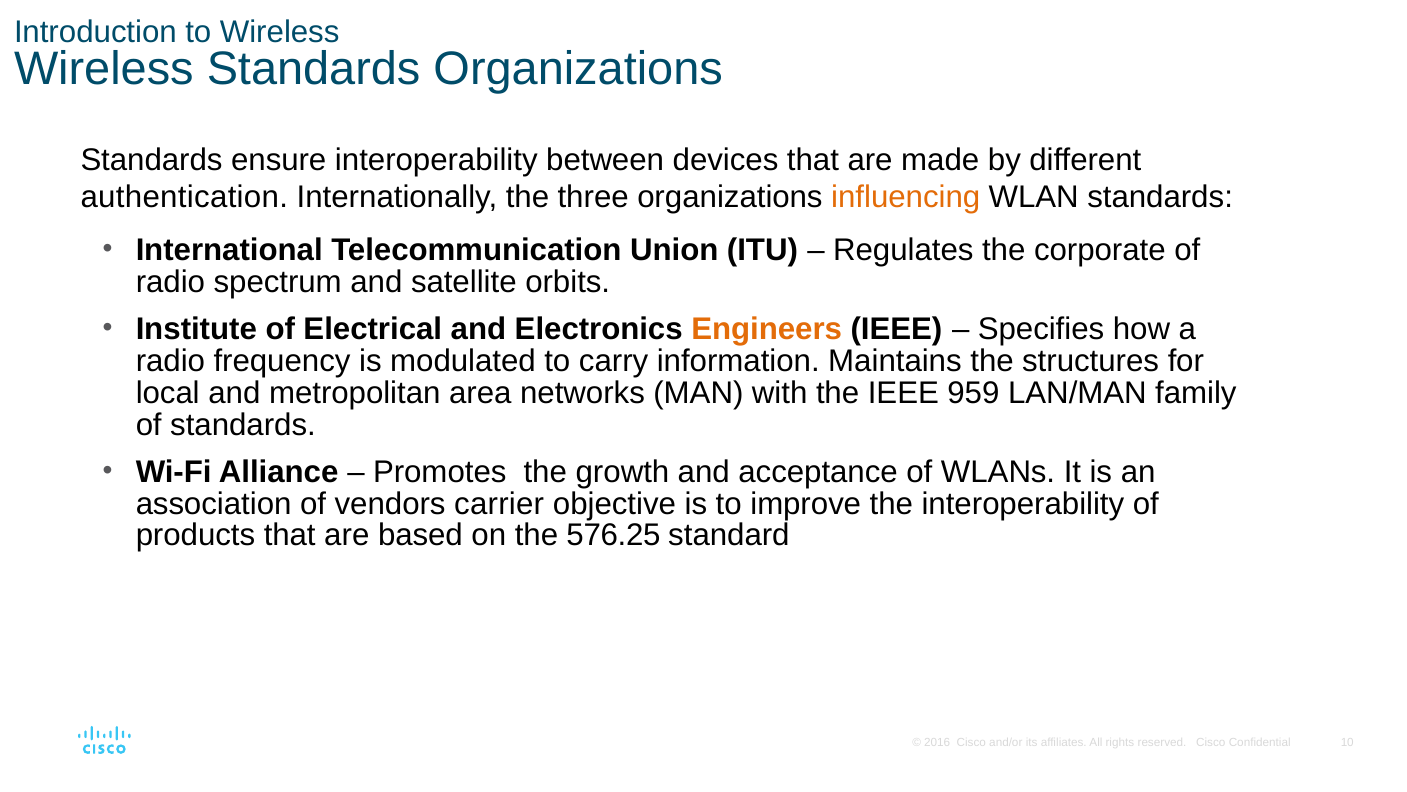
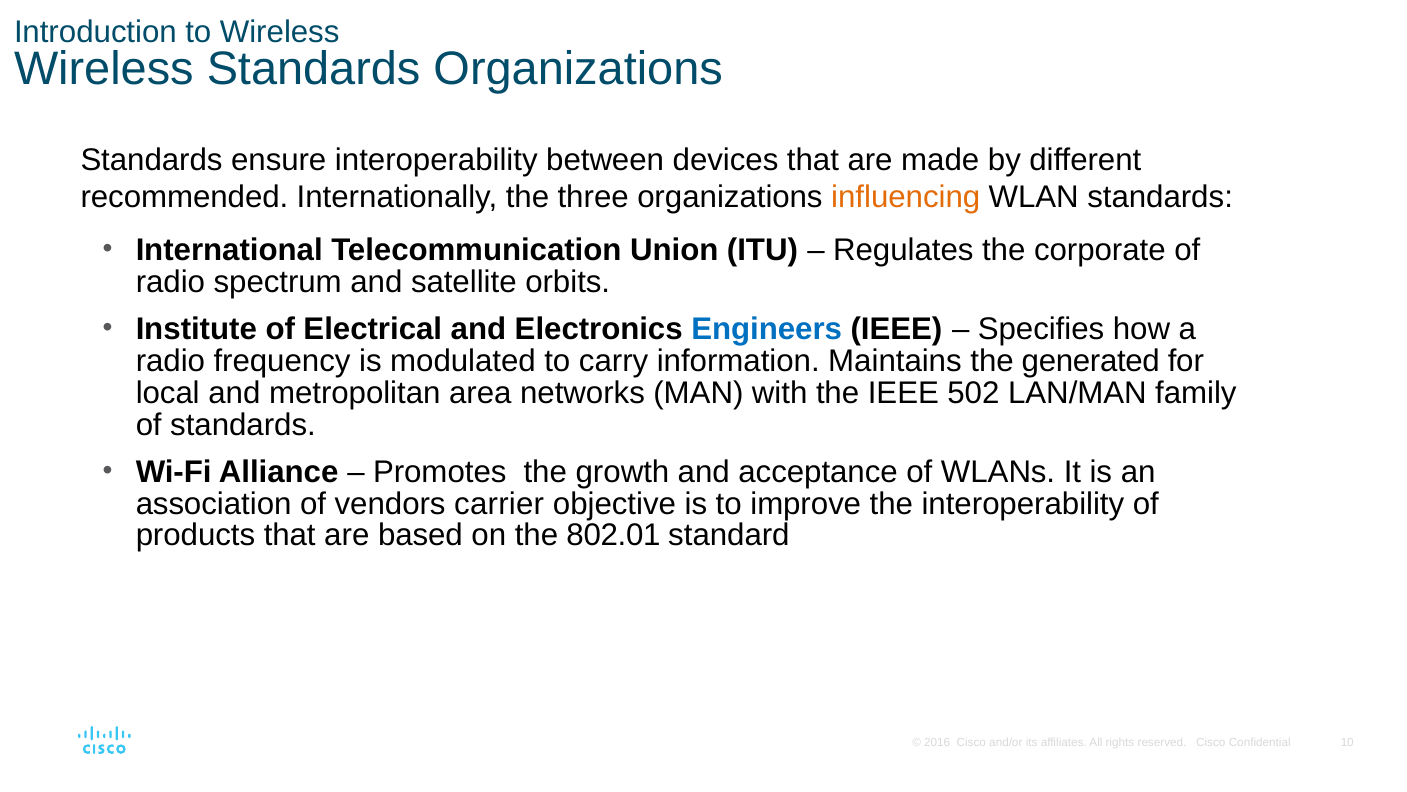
authentication: authentication -> recommended
Engineers colour: orange -> blue
structures: structures -> generated
959: 959 -> 502
576.25: 576.25 -> 802.01
